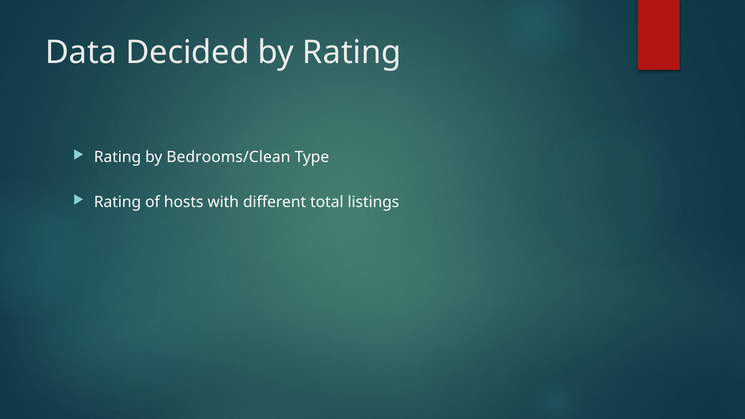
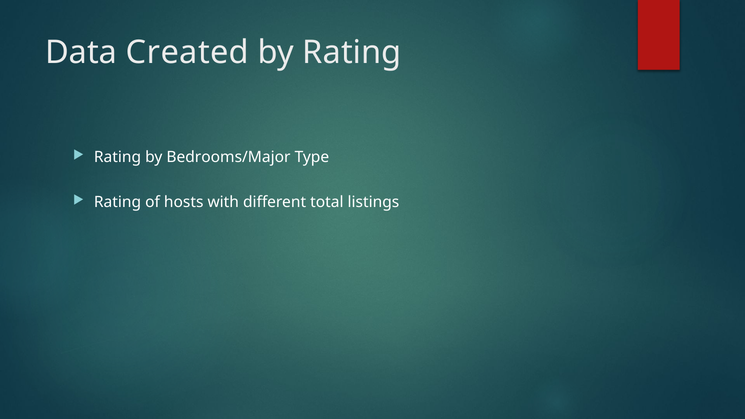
Decided: Decided -> Created
Bedrooms/Clean: Bedrooms/Clean -> Bedrooms/Major
